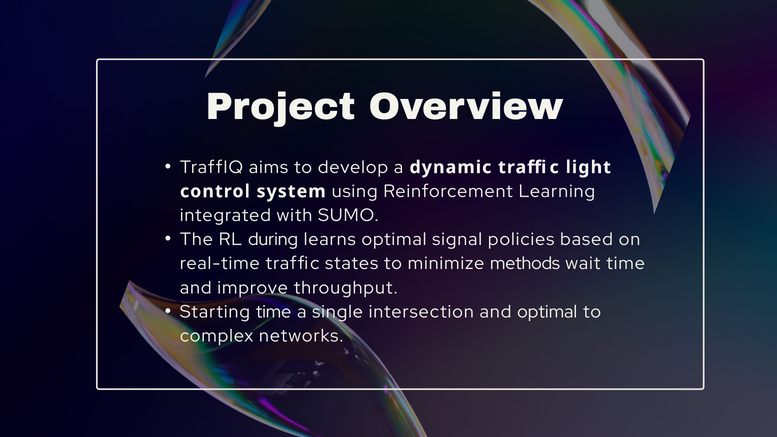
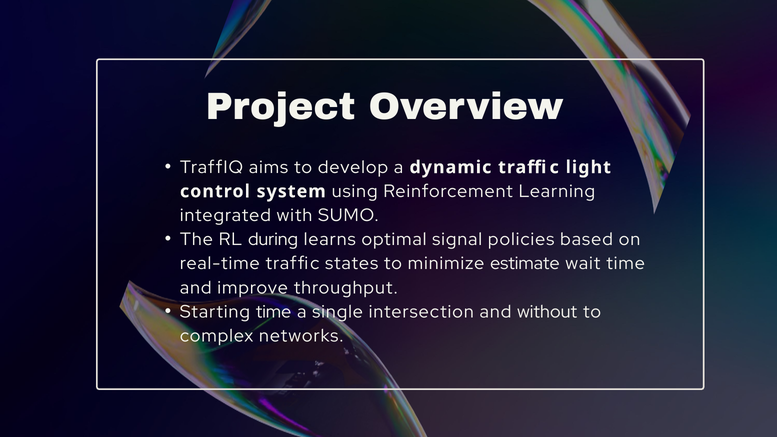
methods: methods -> estimate
and optimal: optimal -> without
